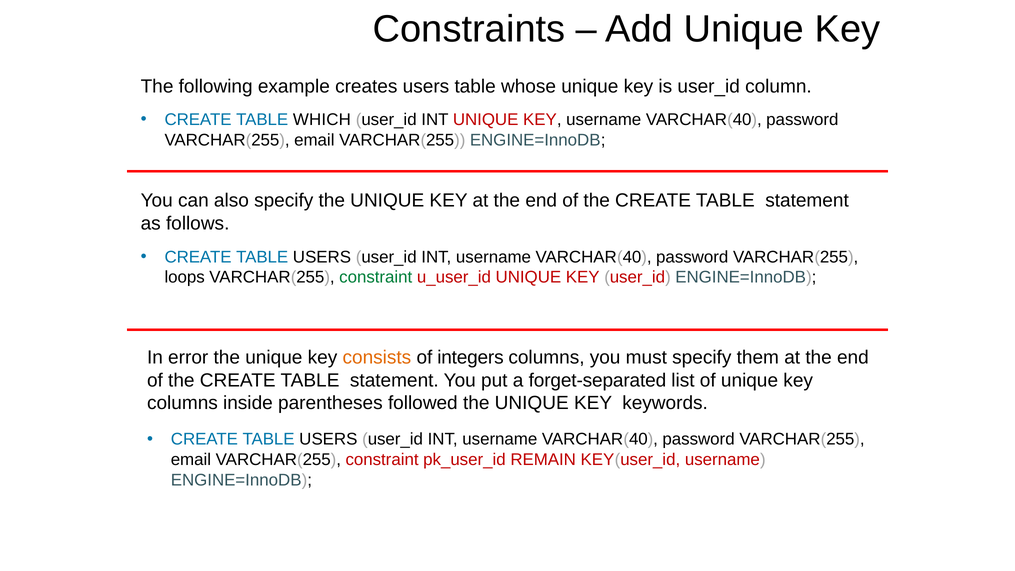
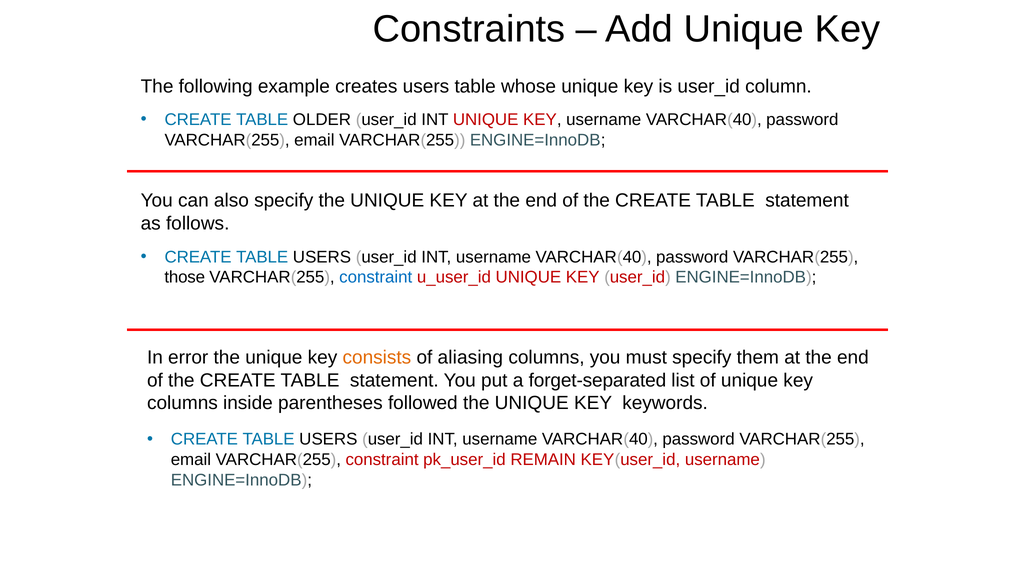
WHICH: WHICH -> OLDER
loops: loops -> those
constraint at (376, 277) colour: green -> blue
integers: integers -> aliasing
